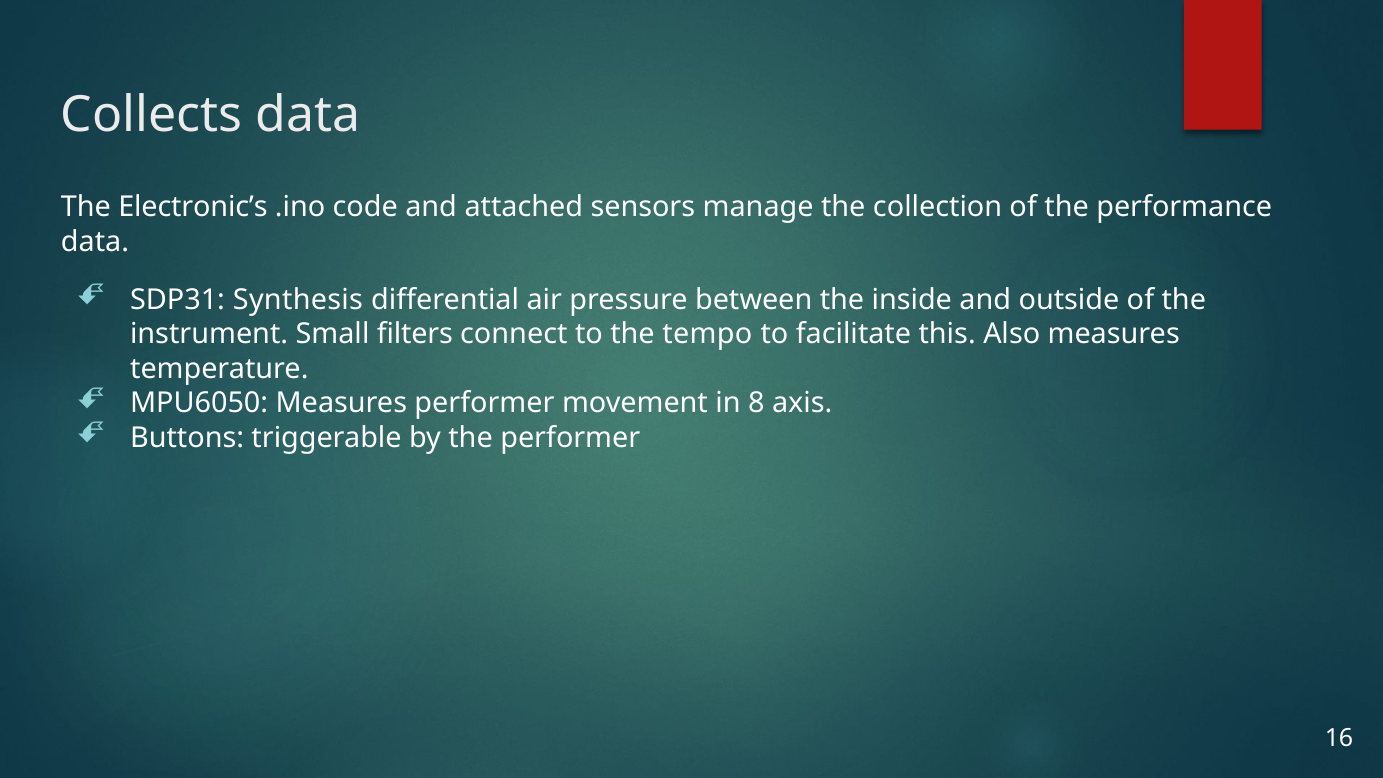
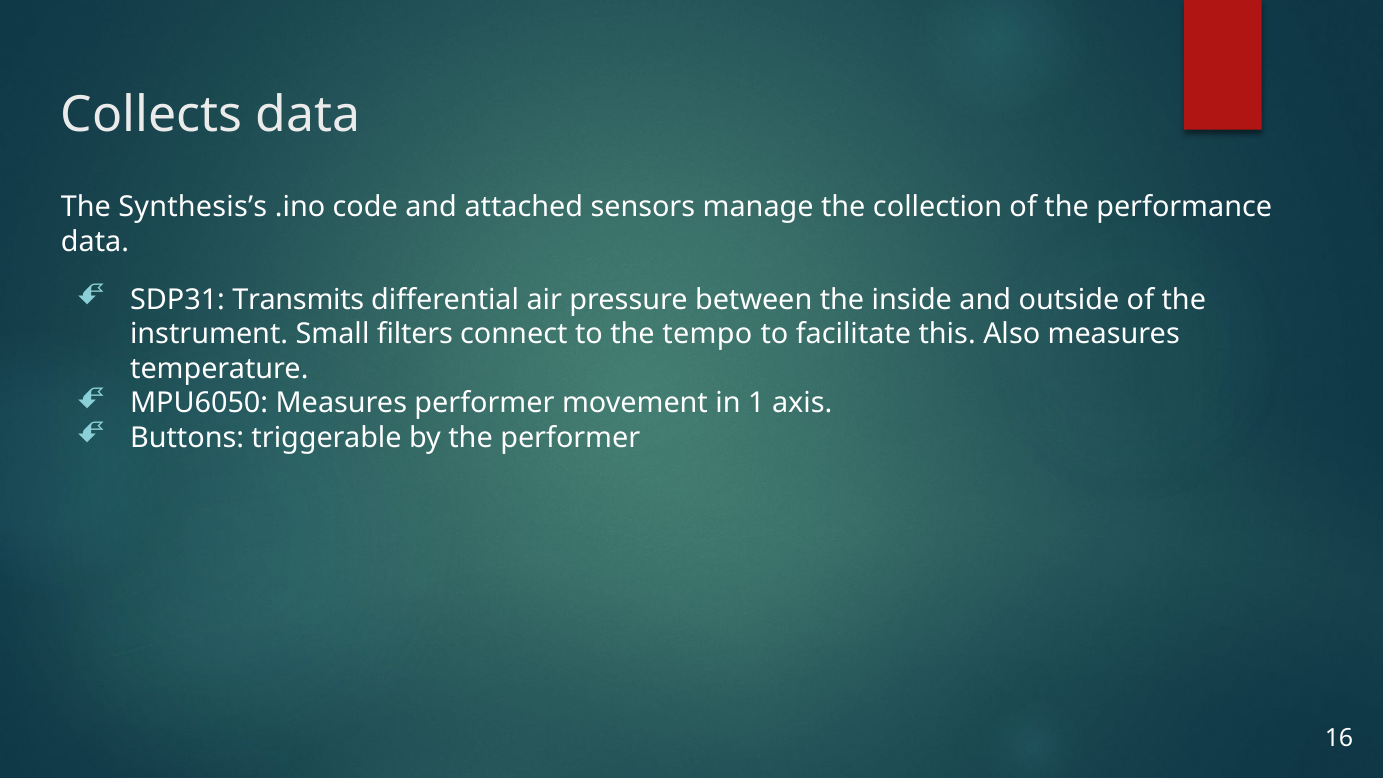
Electronic’s: Electronic’s -> Synthesis’s
Synthesis: Synthesis -> Transmits
8: 8 -> 1
